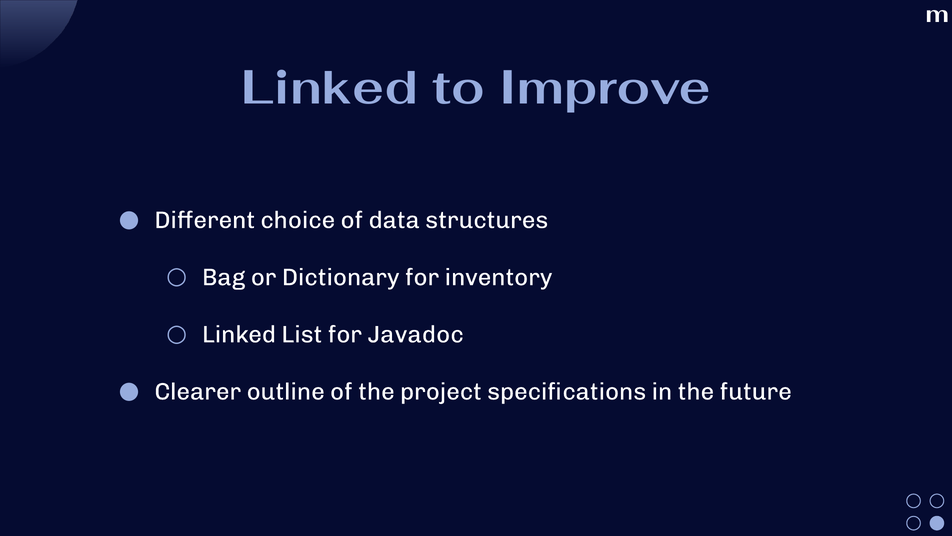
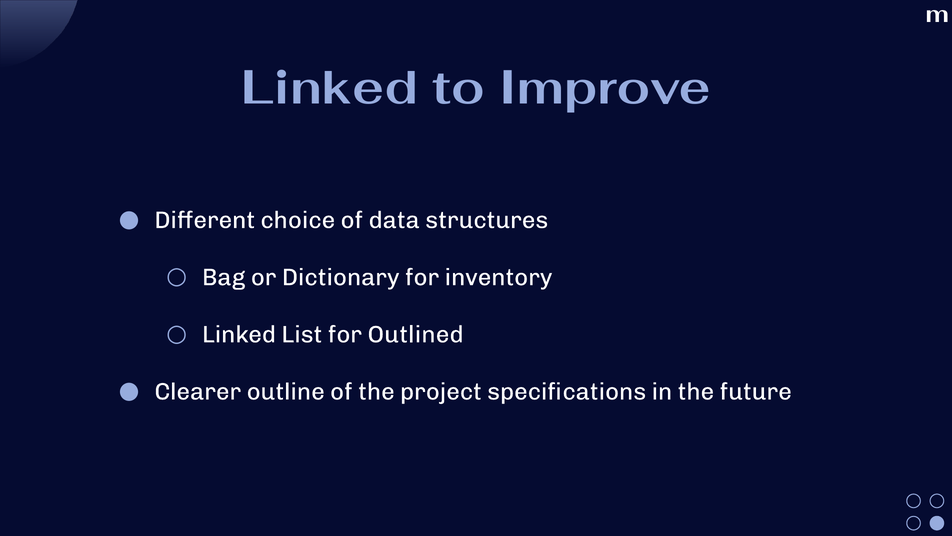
Javadoc: Javadoc -> Outlined
